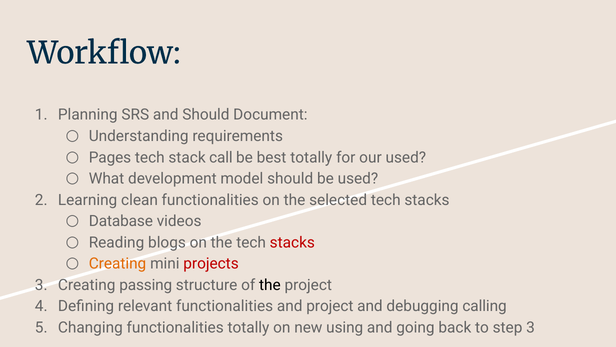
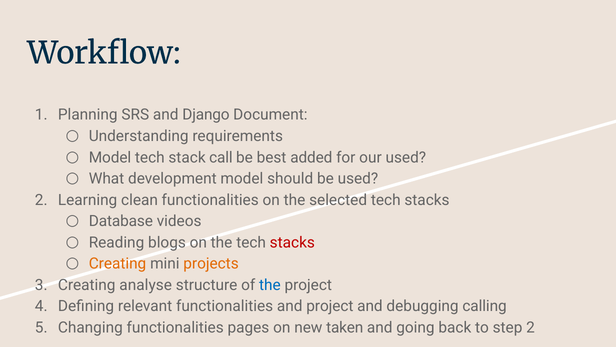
and Should: Should -> Django
Pages at (110, 157): Pages -> Model
best totally: totally -> added
projects colour: red -> orange
passing: passing -> analyse
the at (270, 285) colour: black -> blue
functionalities totally: totally -> pages
using: using -> taken
step 3: 3 -> 2
